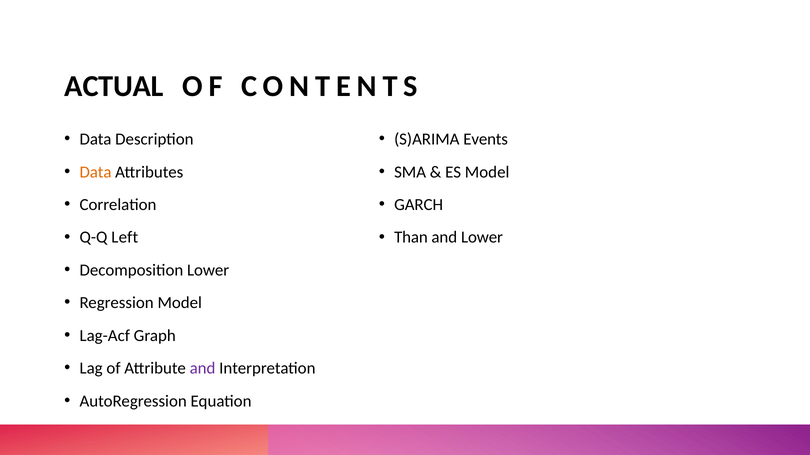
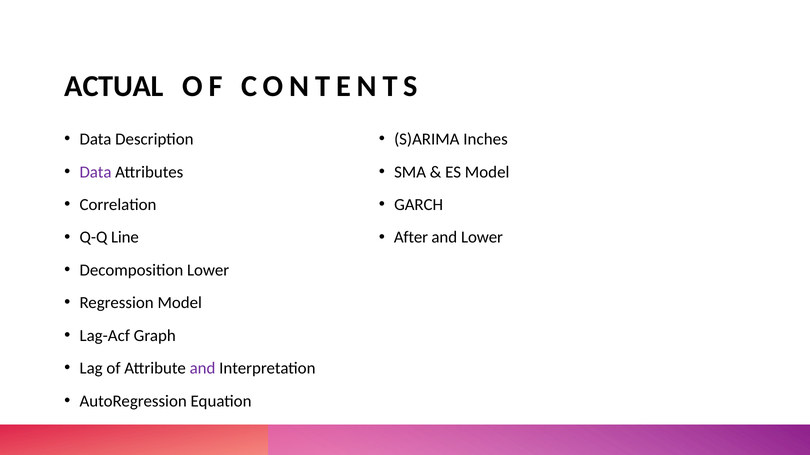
Events: Events -> Inches
Data at (96, 172) colour: orange -> purple
Left: Left -> Line
Than: Than -> After
